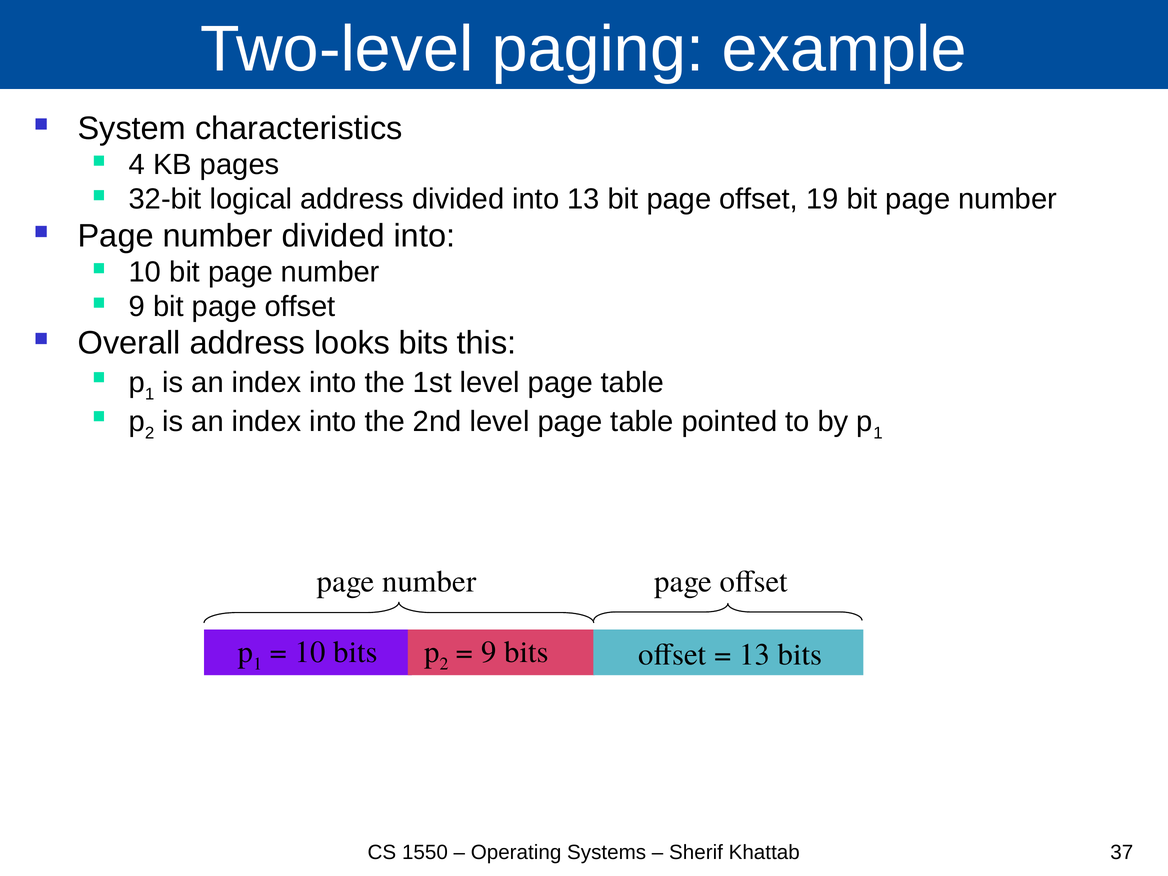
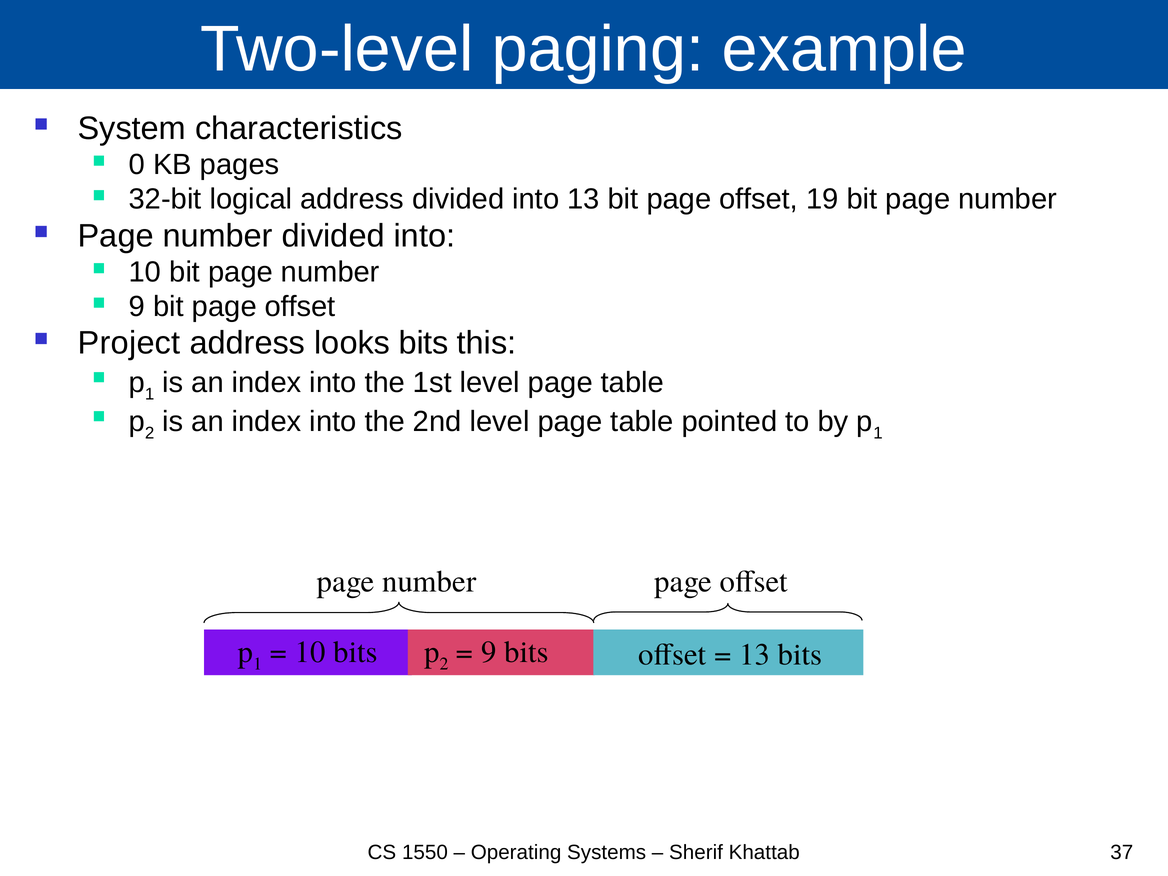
4: 4 -> 0
Overall: Overall -> Project
